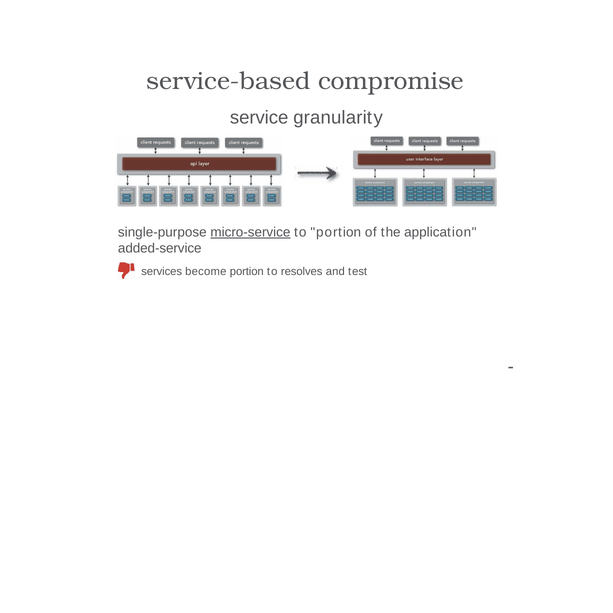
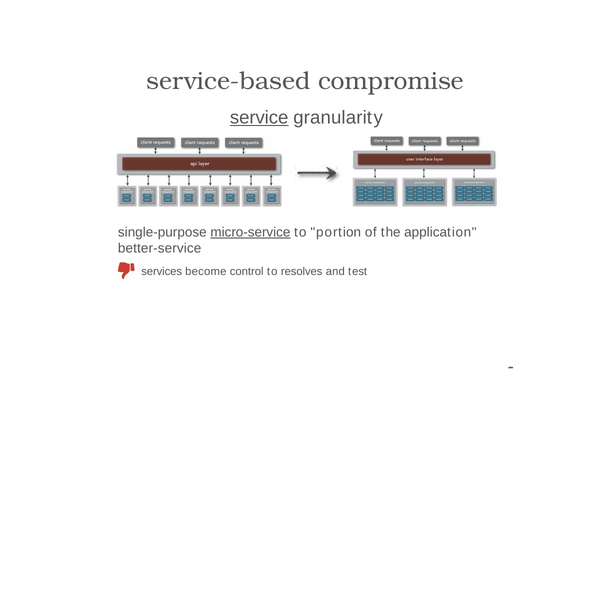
service underline: none -> present
added-service: added-service -> better-service
become portion: portion -> control
